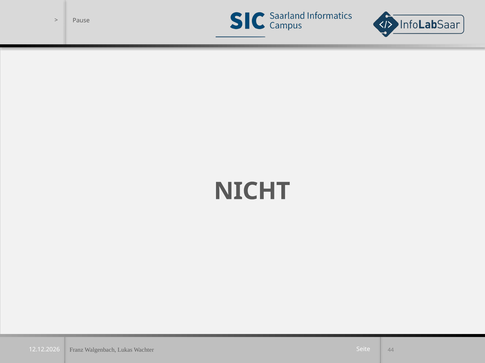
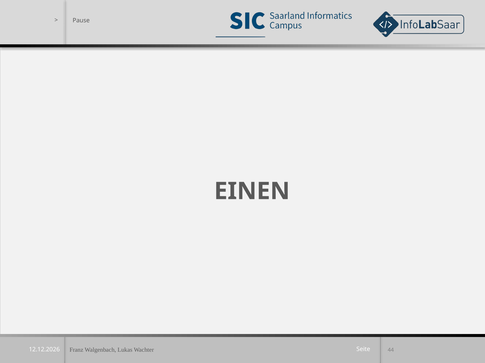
NICHT: NICHT -> EINEN
